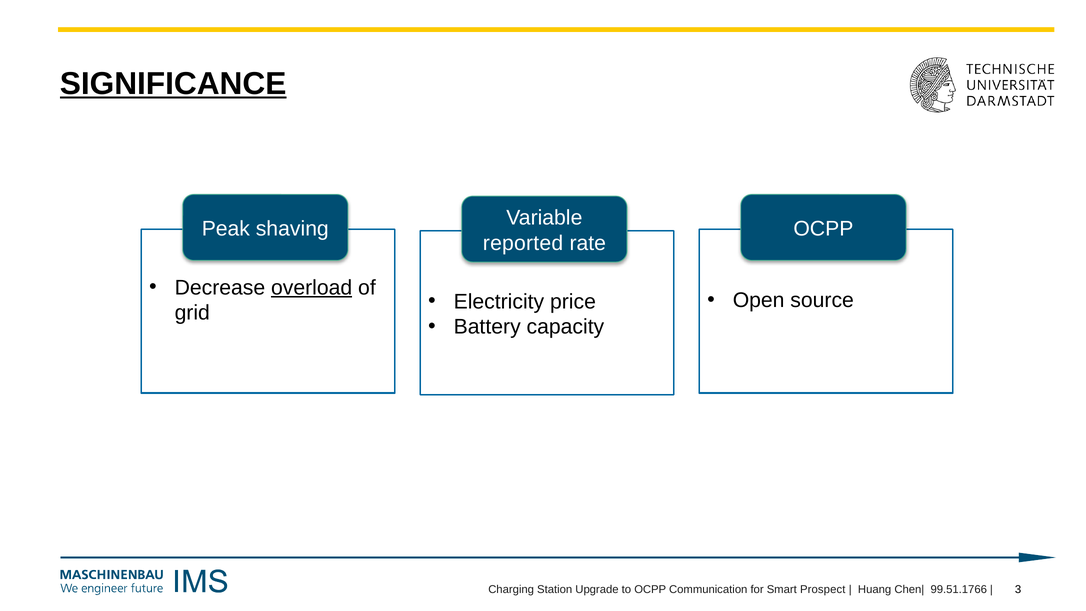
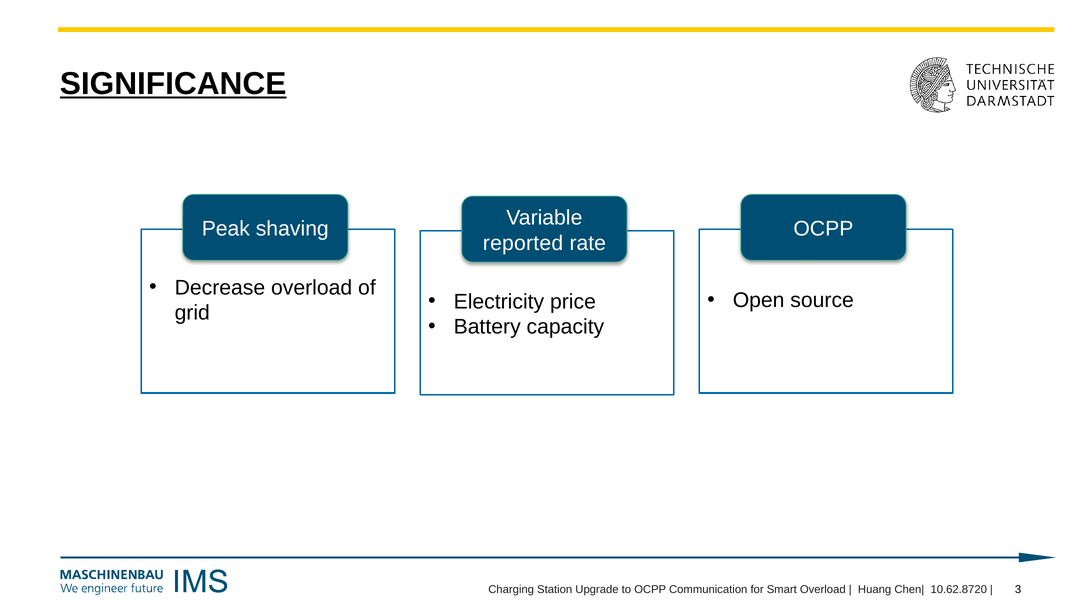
overload at (312, 288) underline: present -> none
Smart Prospect: Prospect -> Overload
99.51.1766: 99.51.1766 -> 10.62.8720
